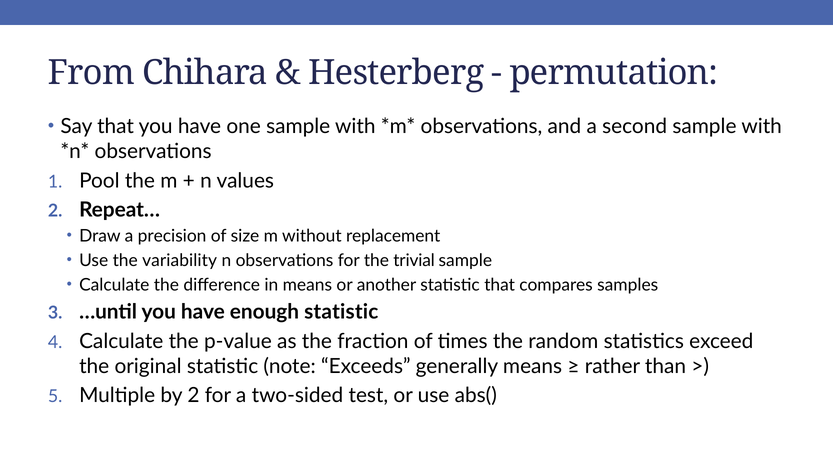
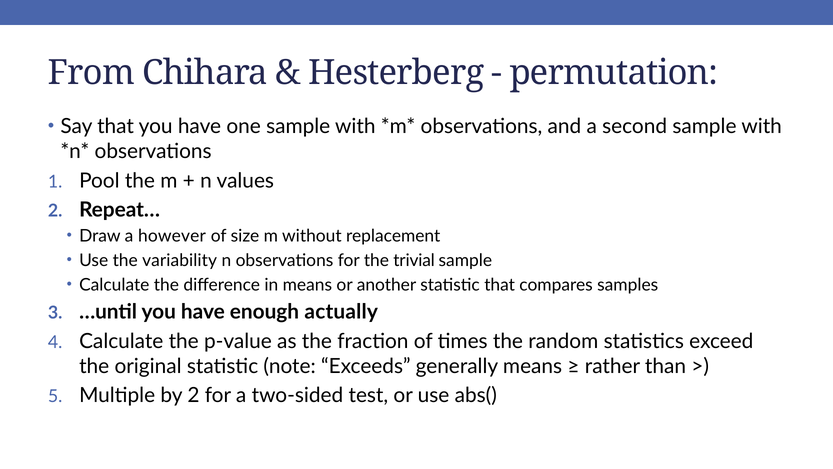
precision: precision -> however
enough statistic: statistic -> actually
